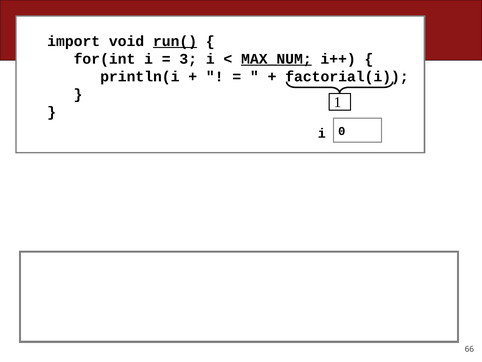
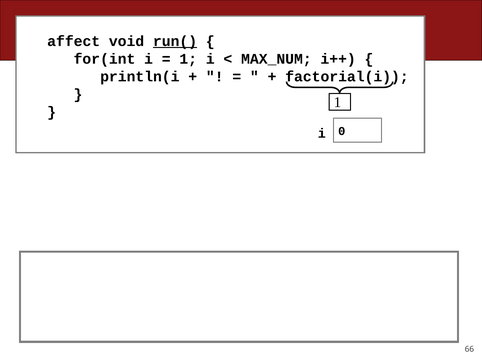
import: import -> affect
3 at (188, 59): 3 -> 1
MAX_NUM underline: present -> none
